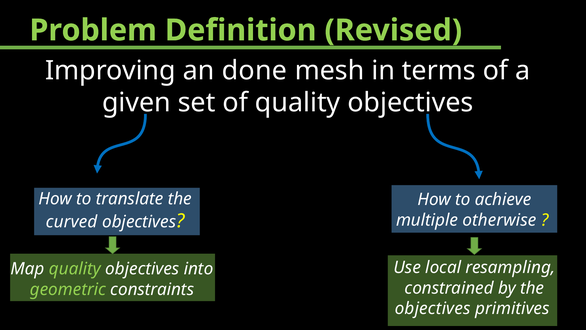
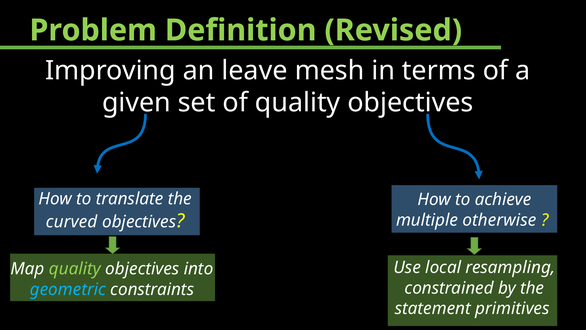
done: done -> leave
geometric colour: light green -> light blue
objectives at (433, 308): objectives -> statement
